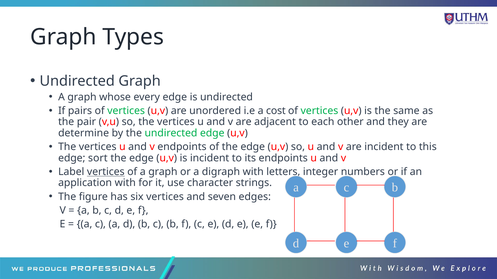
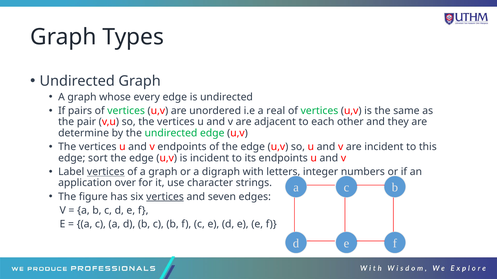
cost: cost -> real
application with: with -> over
vertices at (165, 197) underline: none -> present
